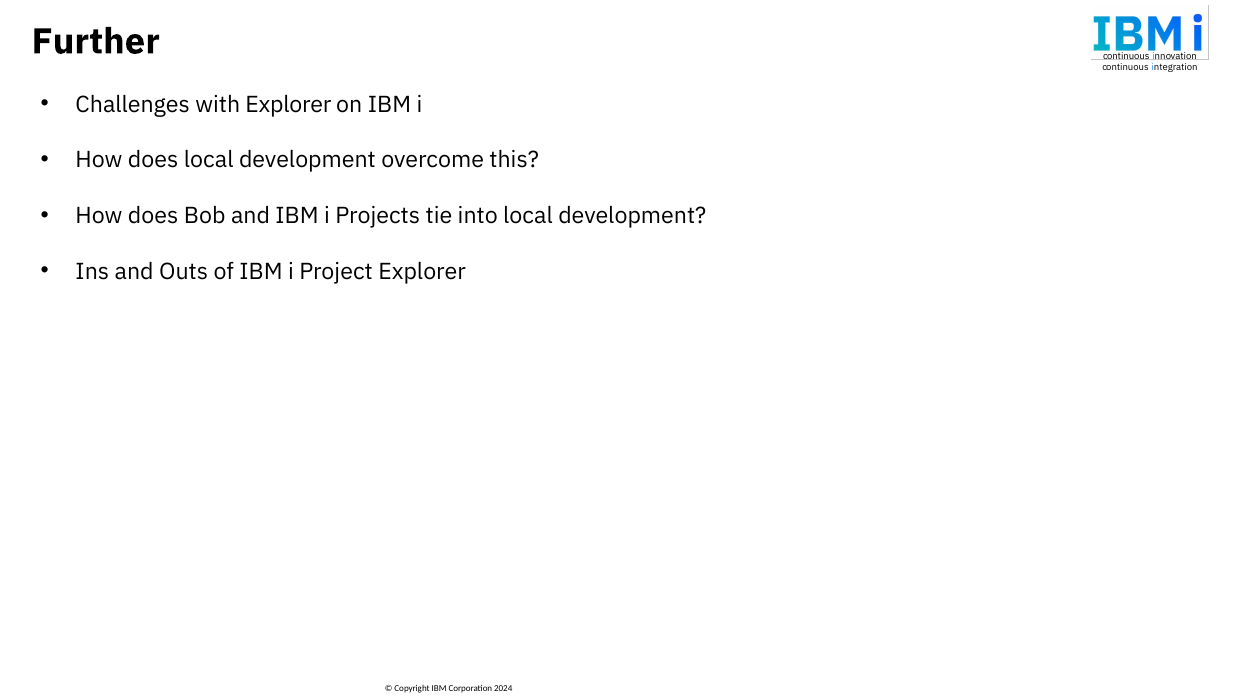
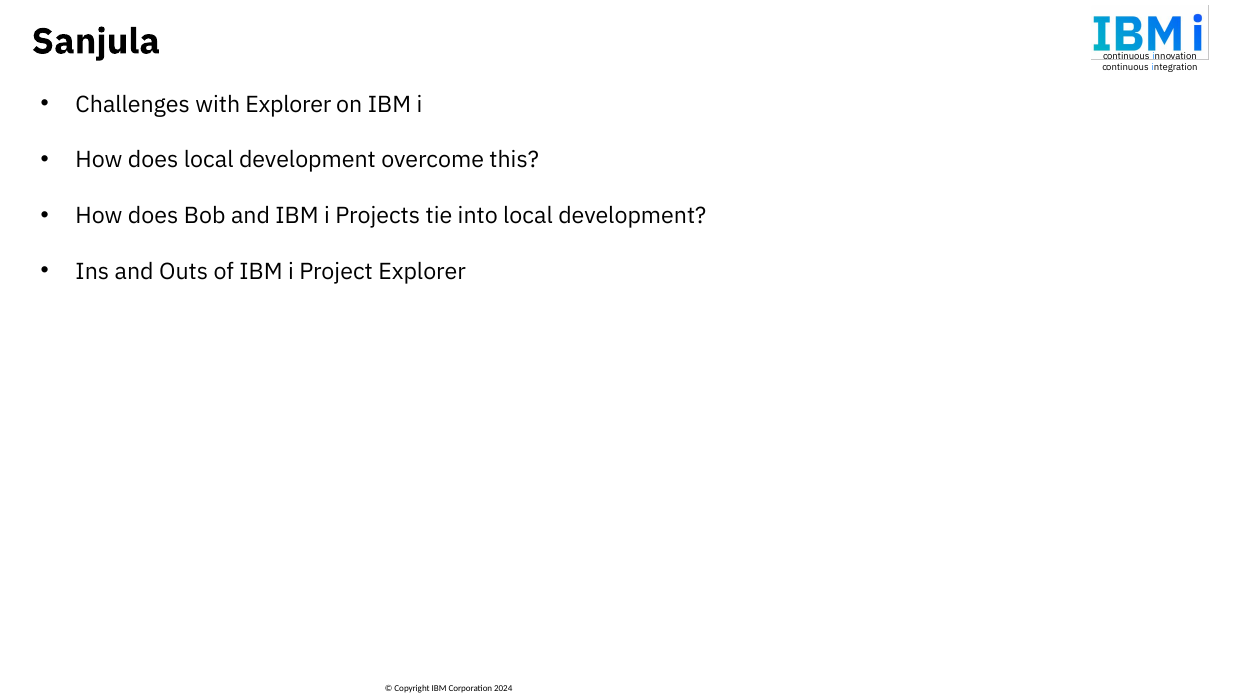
Further: Further -> Sanjula
